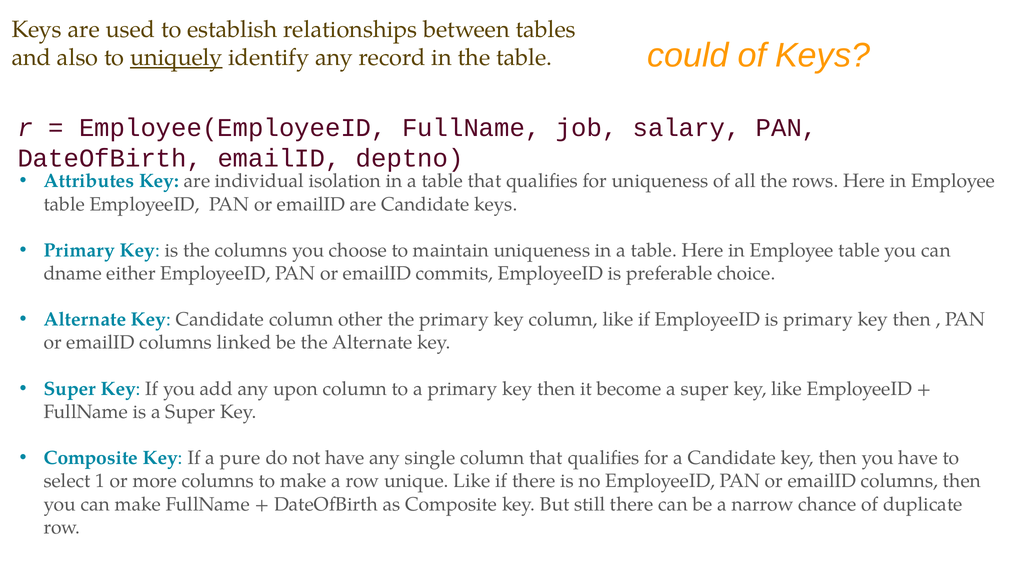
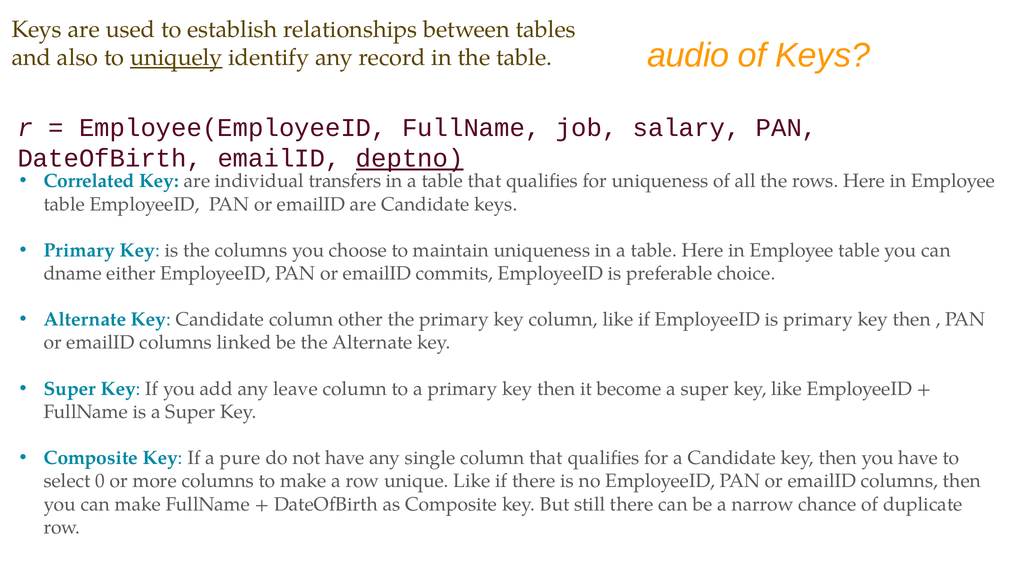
could: could -> audio
deptno underline: none -> present
Attributes: Attributes -> Correlated
isolation: isolation -> transfers
upon: upon -> leave
1: 1 -> 0
